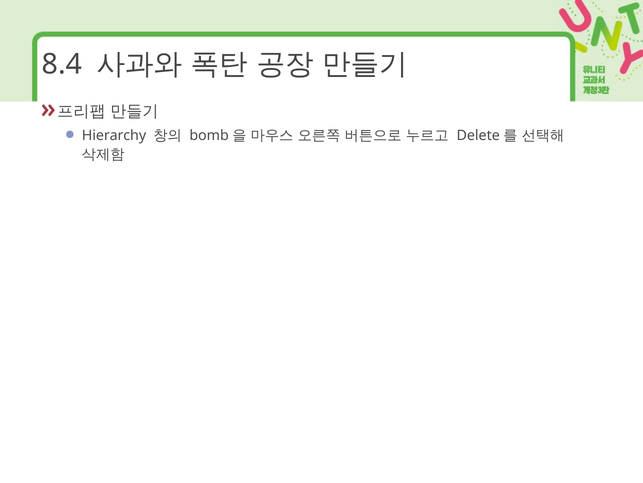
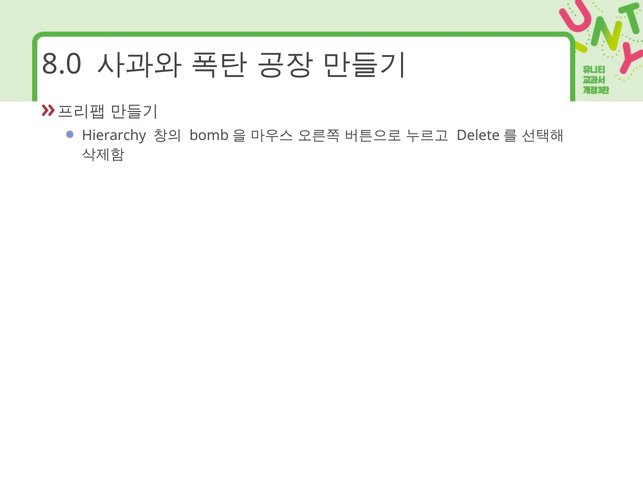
8.4: 8.4 -> 8.0
